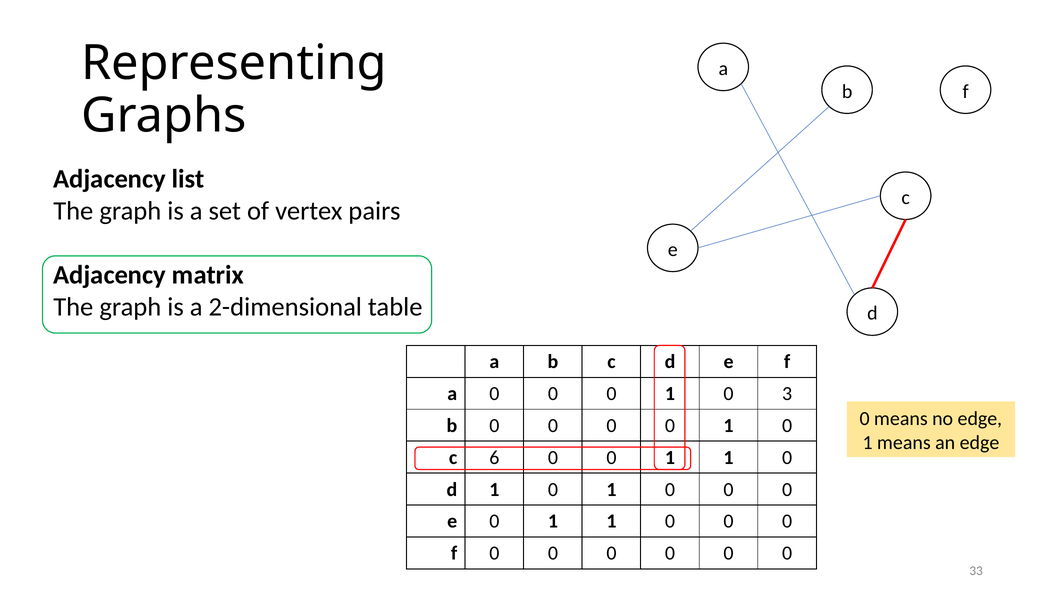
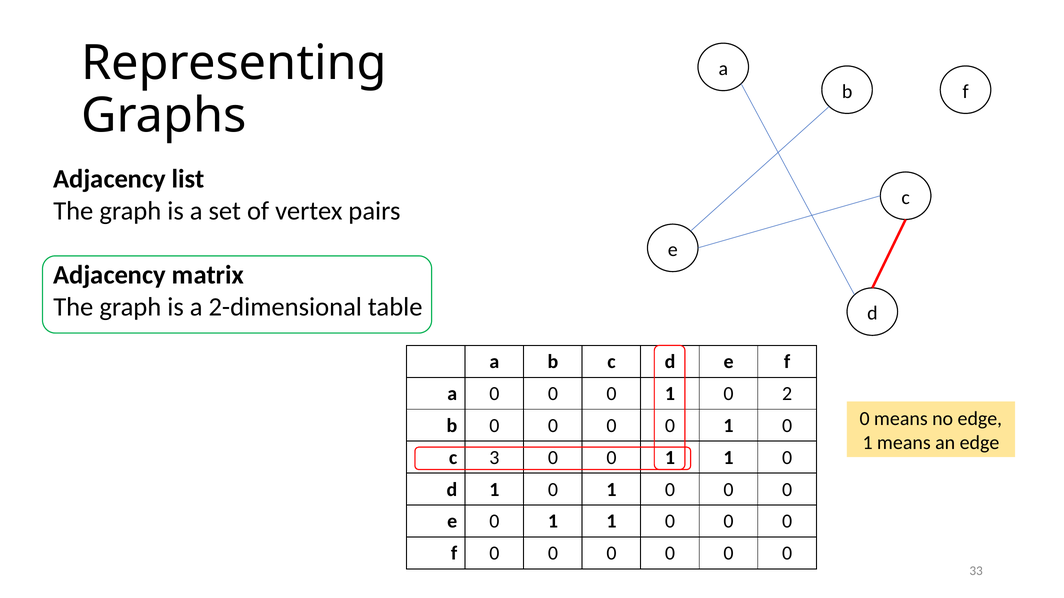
3: 3 -> 2
6: 6 -> 3
